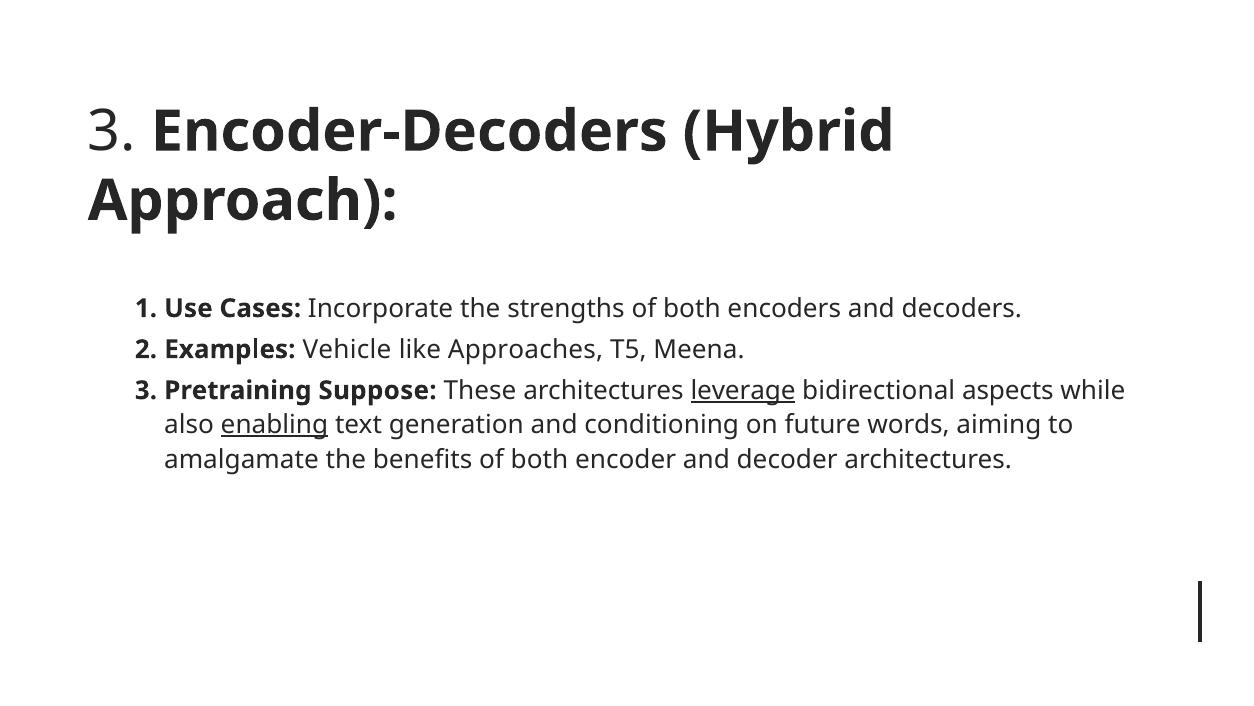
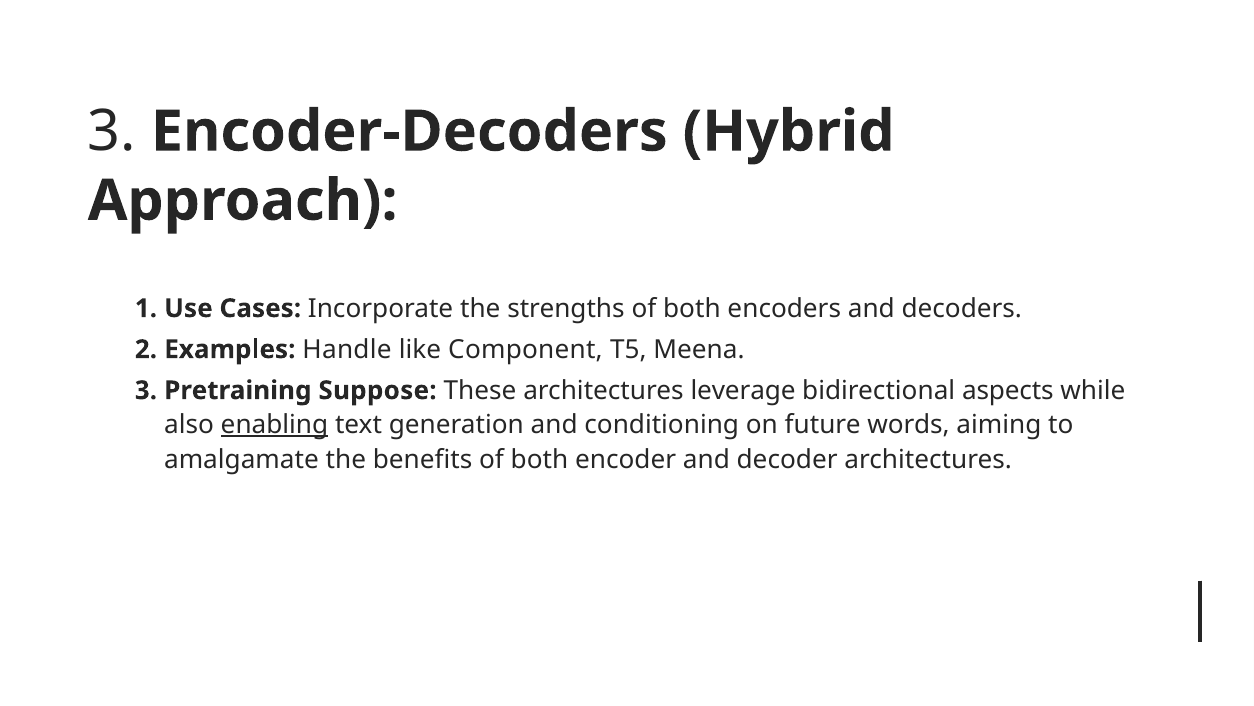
Vehicle: Vehicle -> Handle
Approaches: Approaches -> Component
leverage underline: present -> none
